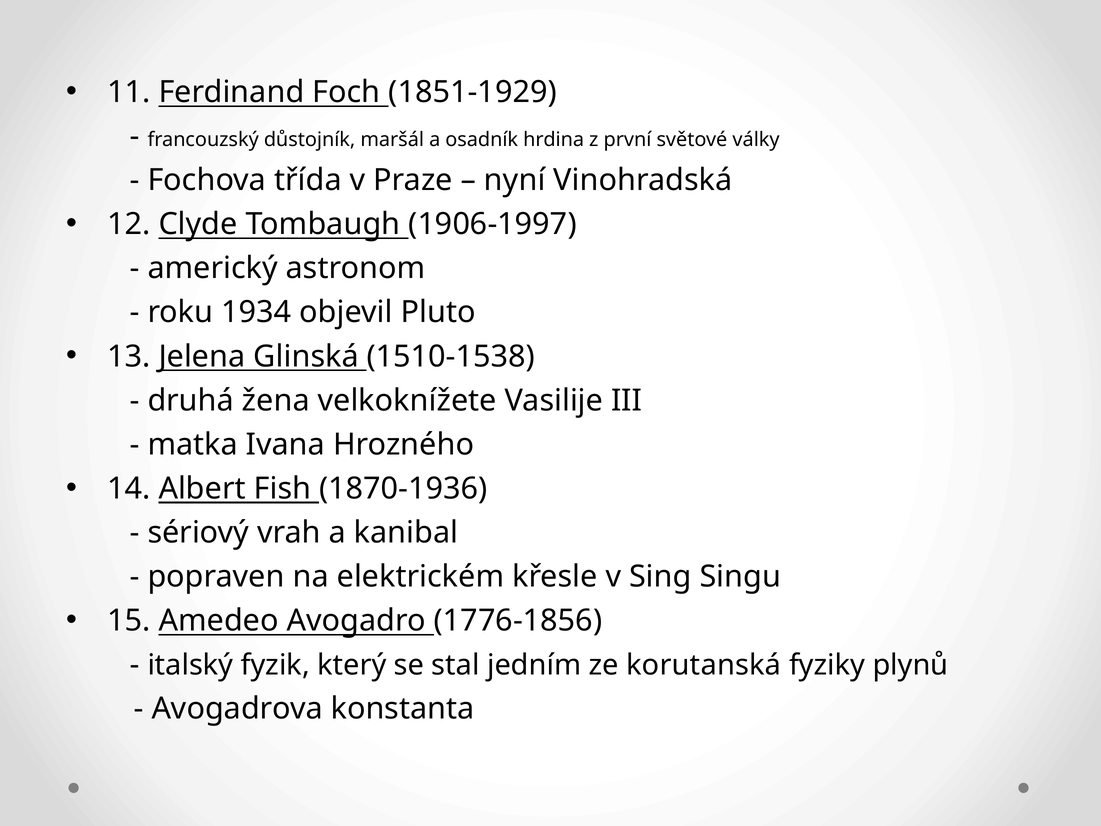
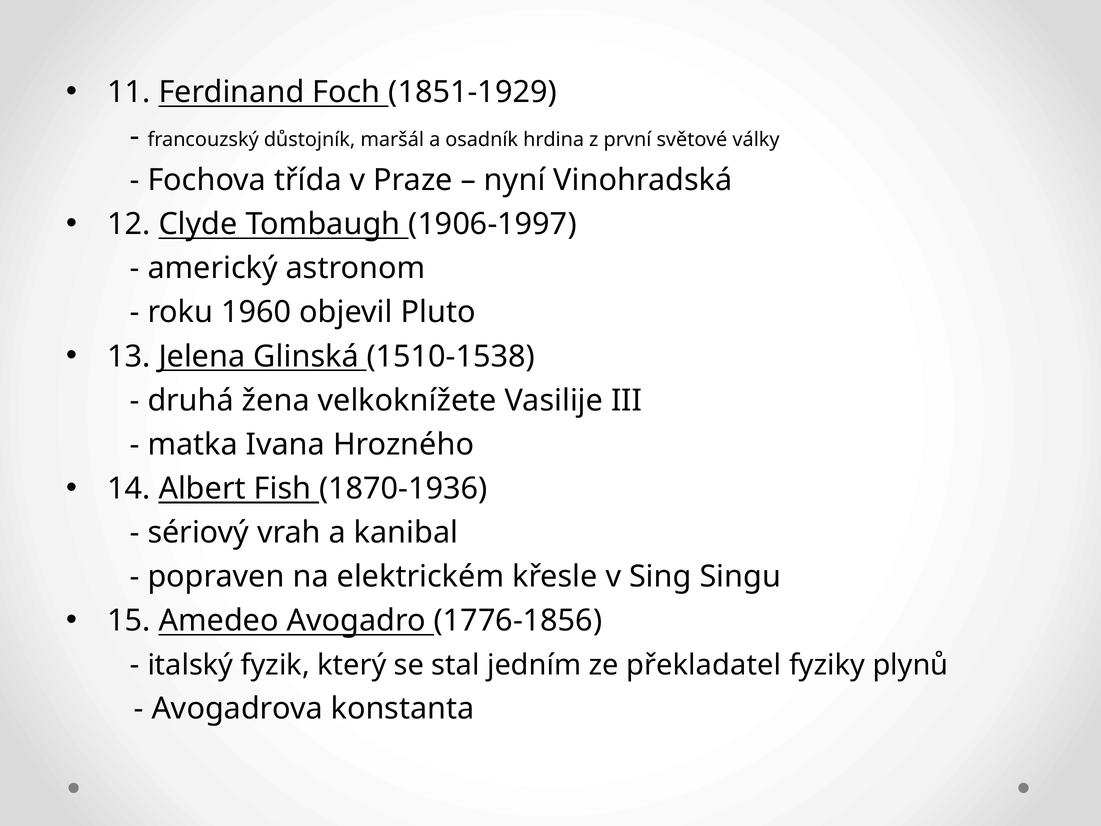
1934: 1934 -> 1960
korutanská: korutanská -> překladatel
